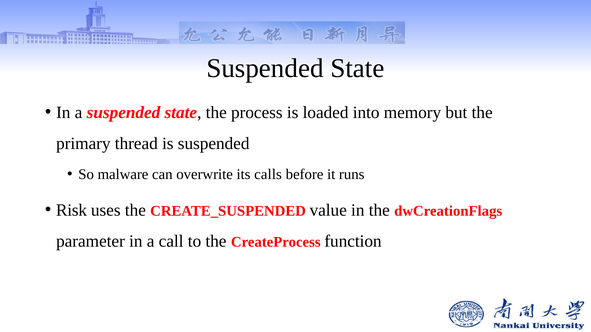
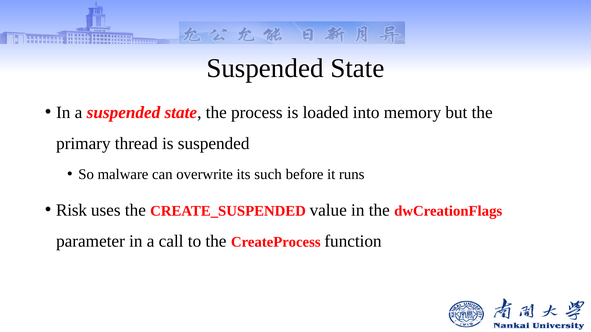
calls: calls -> such
